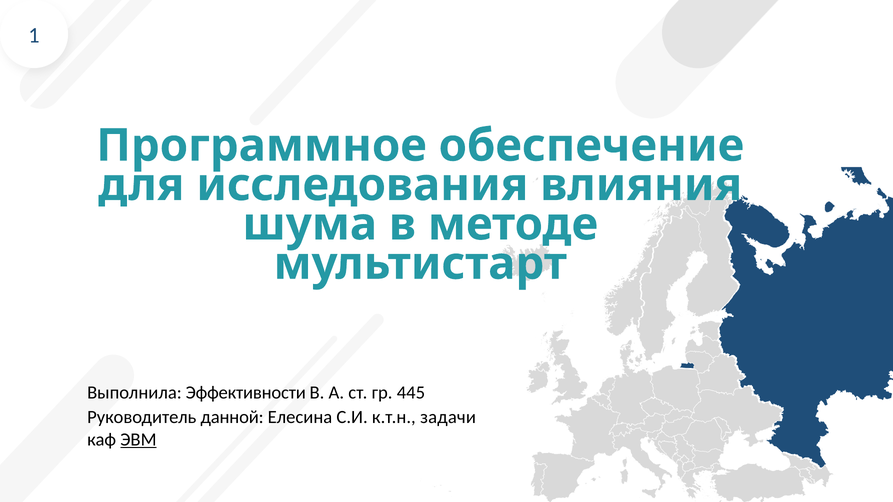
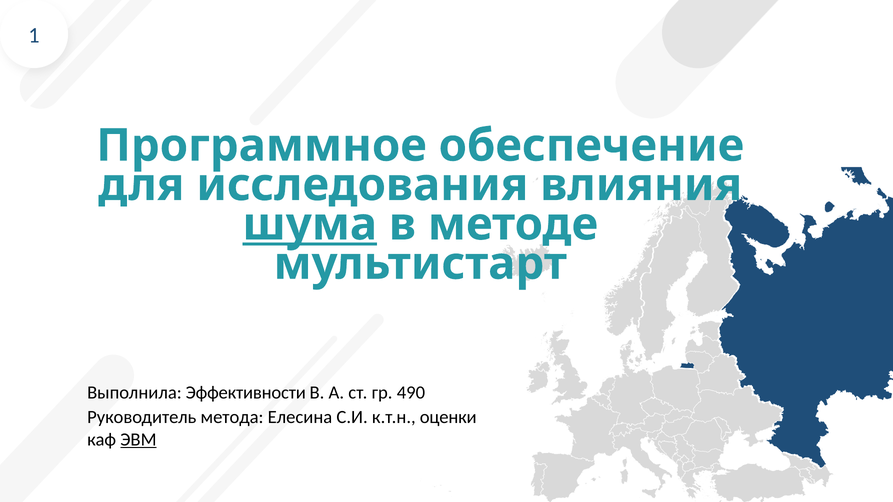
шума underline: none -> present
445: 445 -> 490
данной: данной -> метода
задачи: задачи -> оценки
